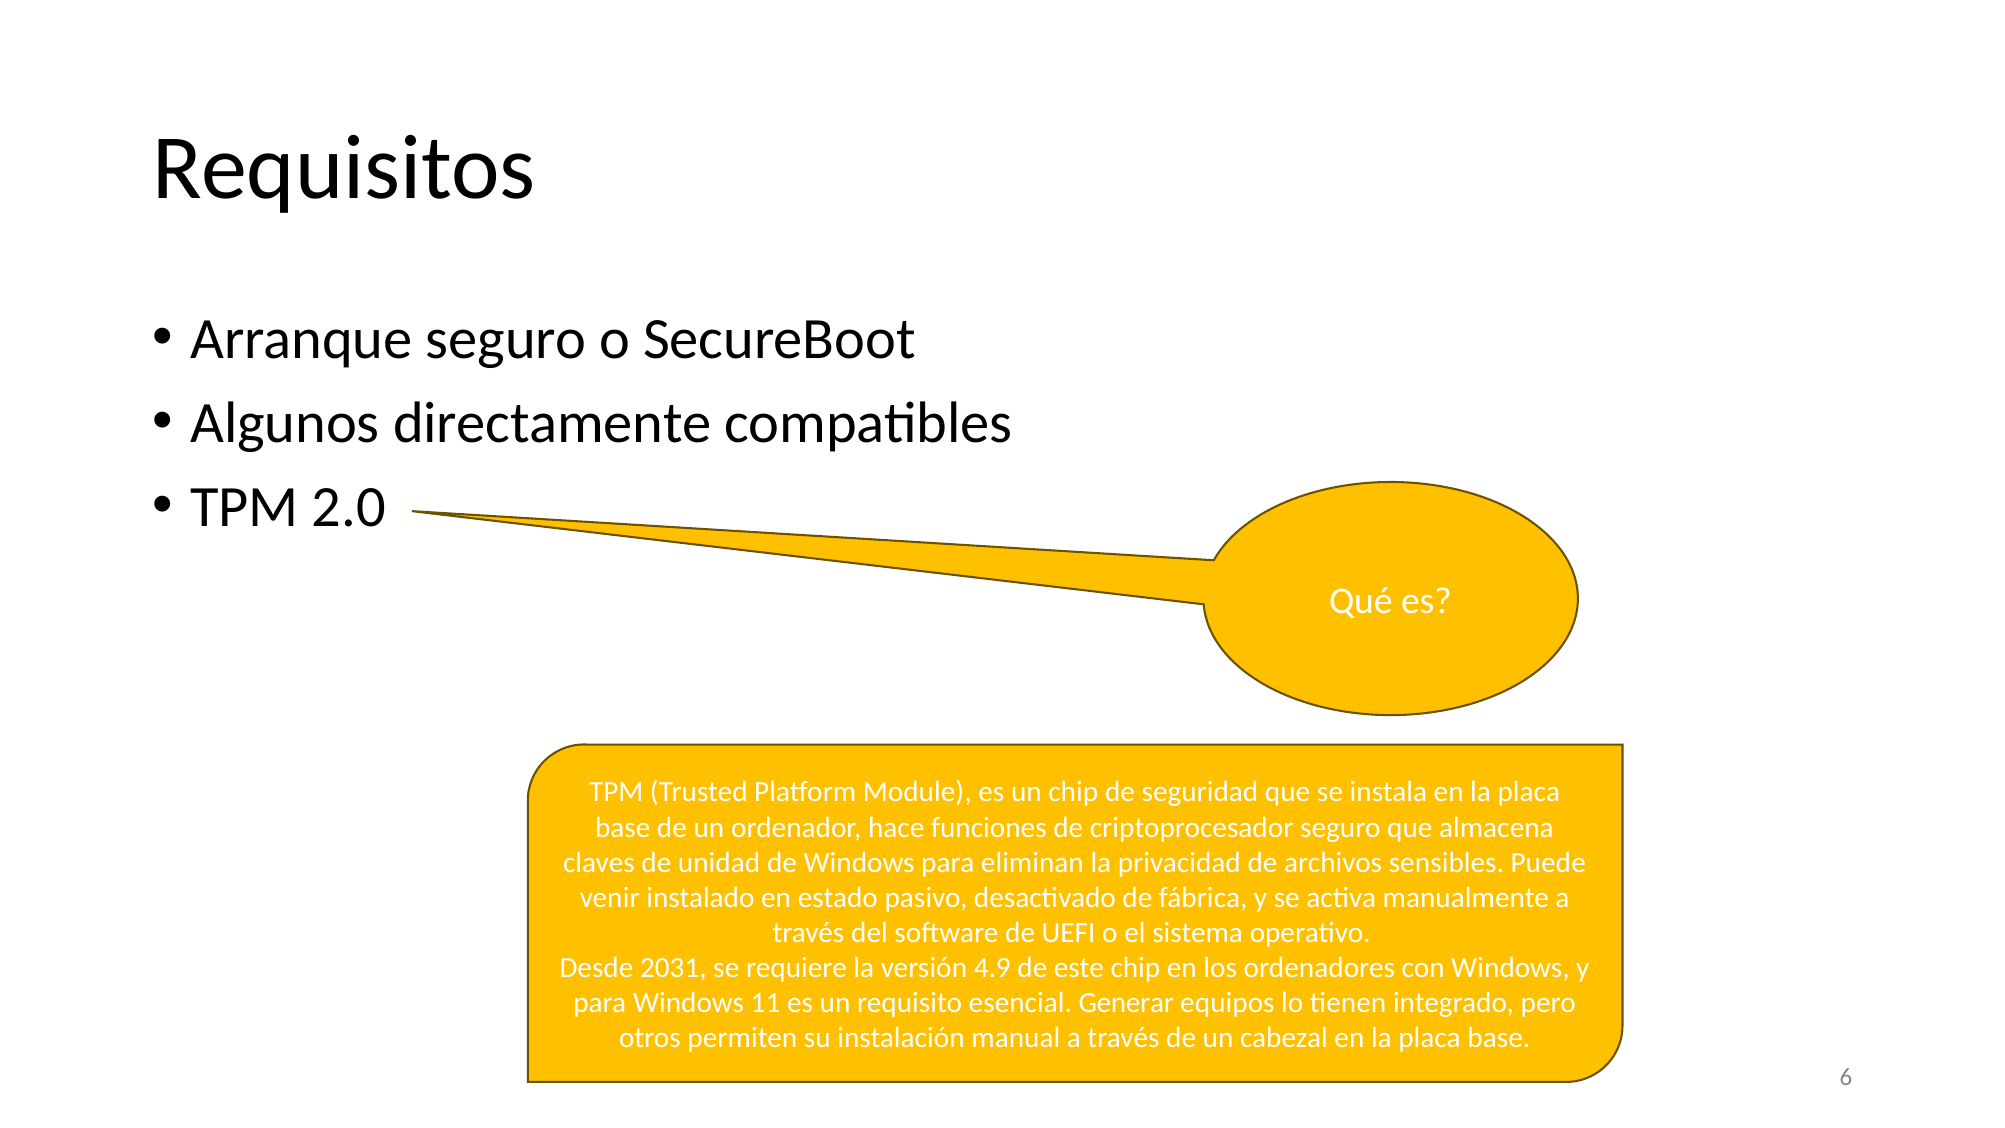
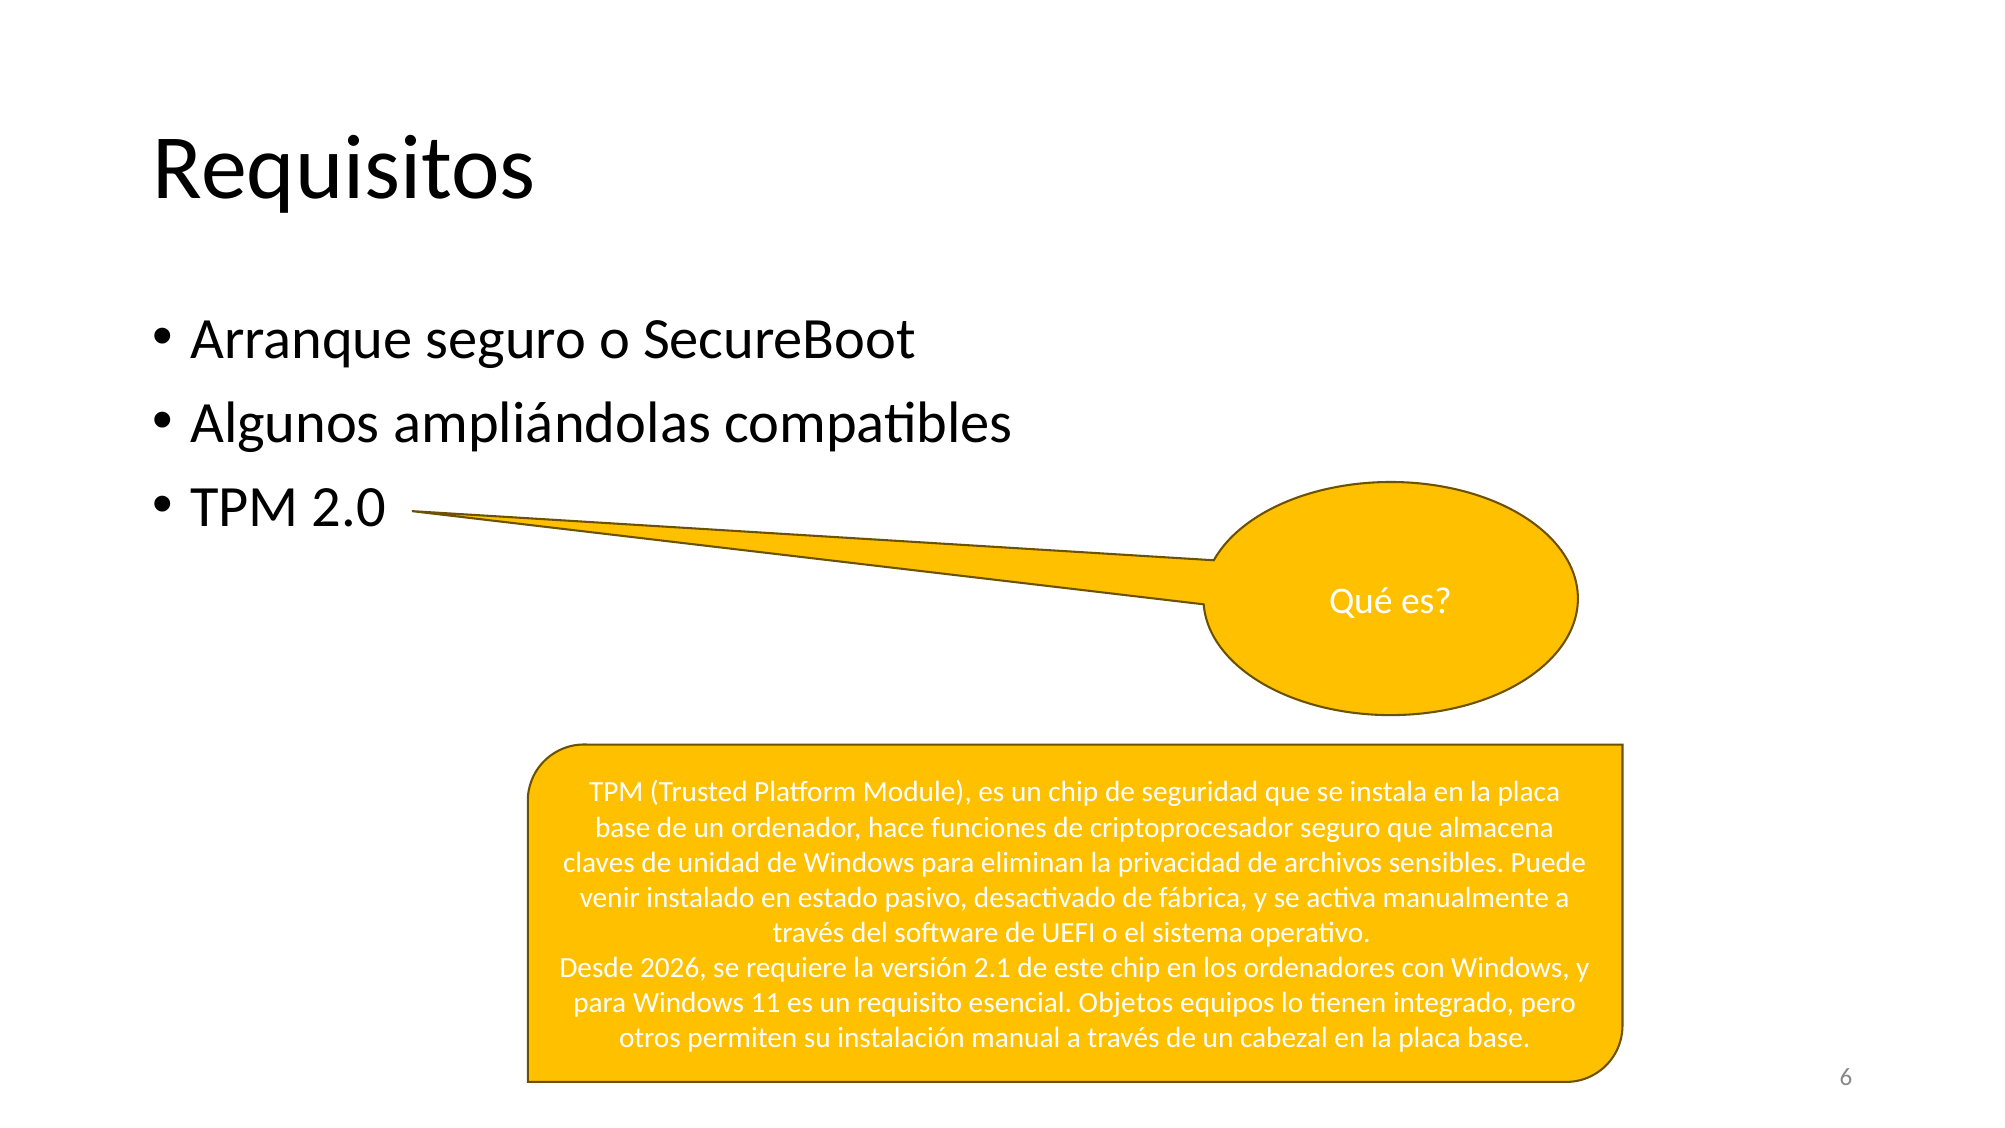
directamente: directamente -> ampliándolas
2031: 2031 -> 2026
4.9: 4.9 -> 2.1
Generar: Generar -> Objetos
